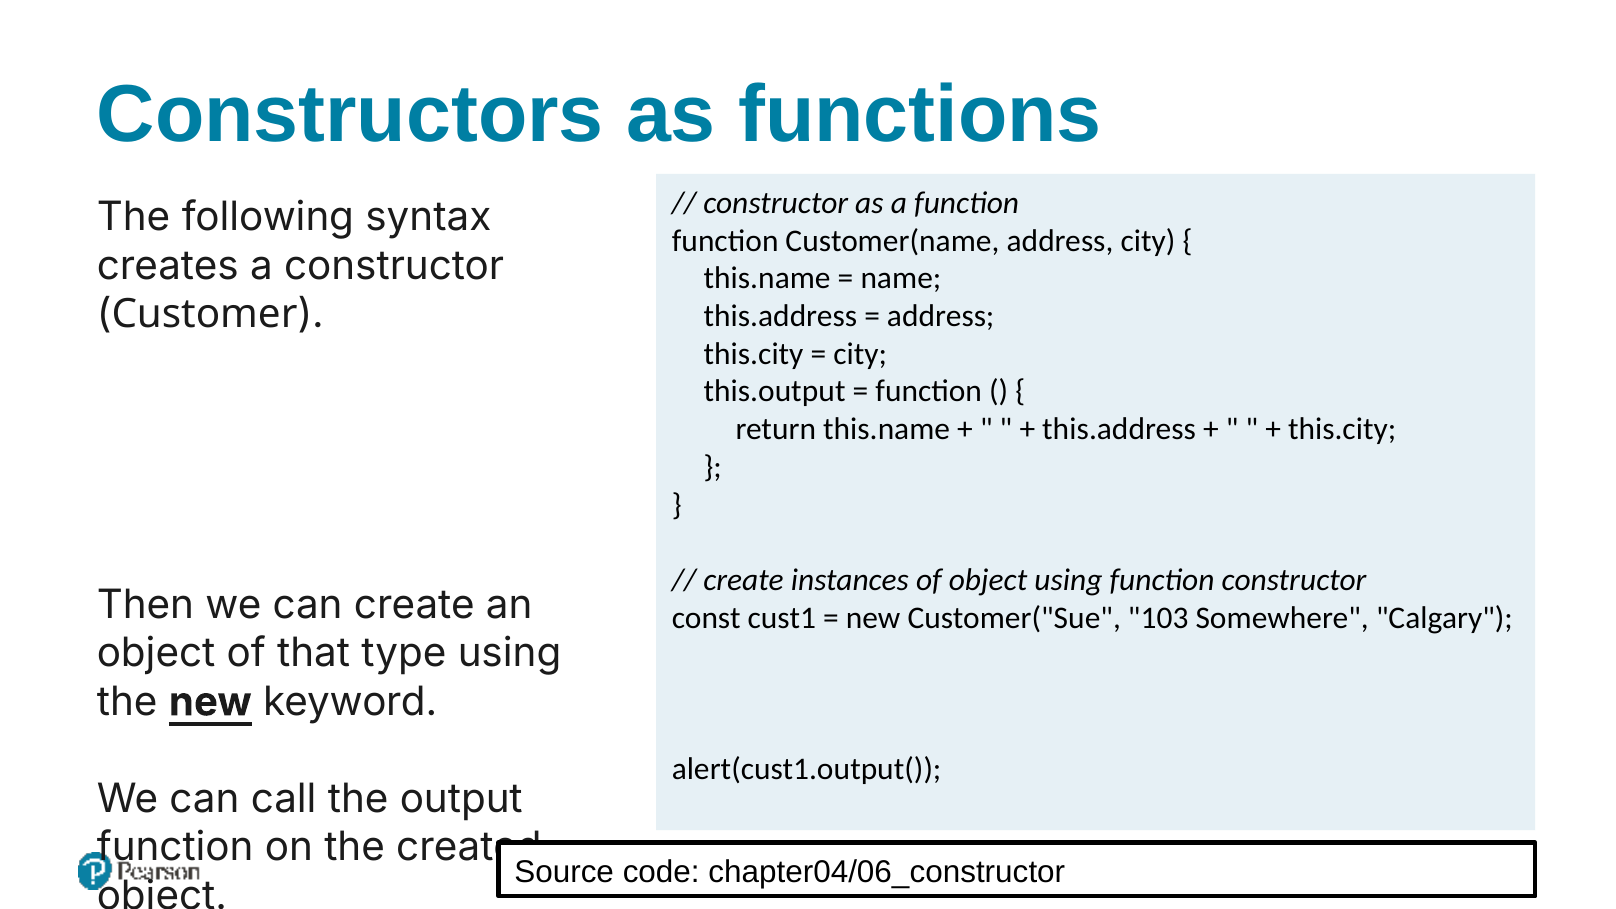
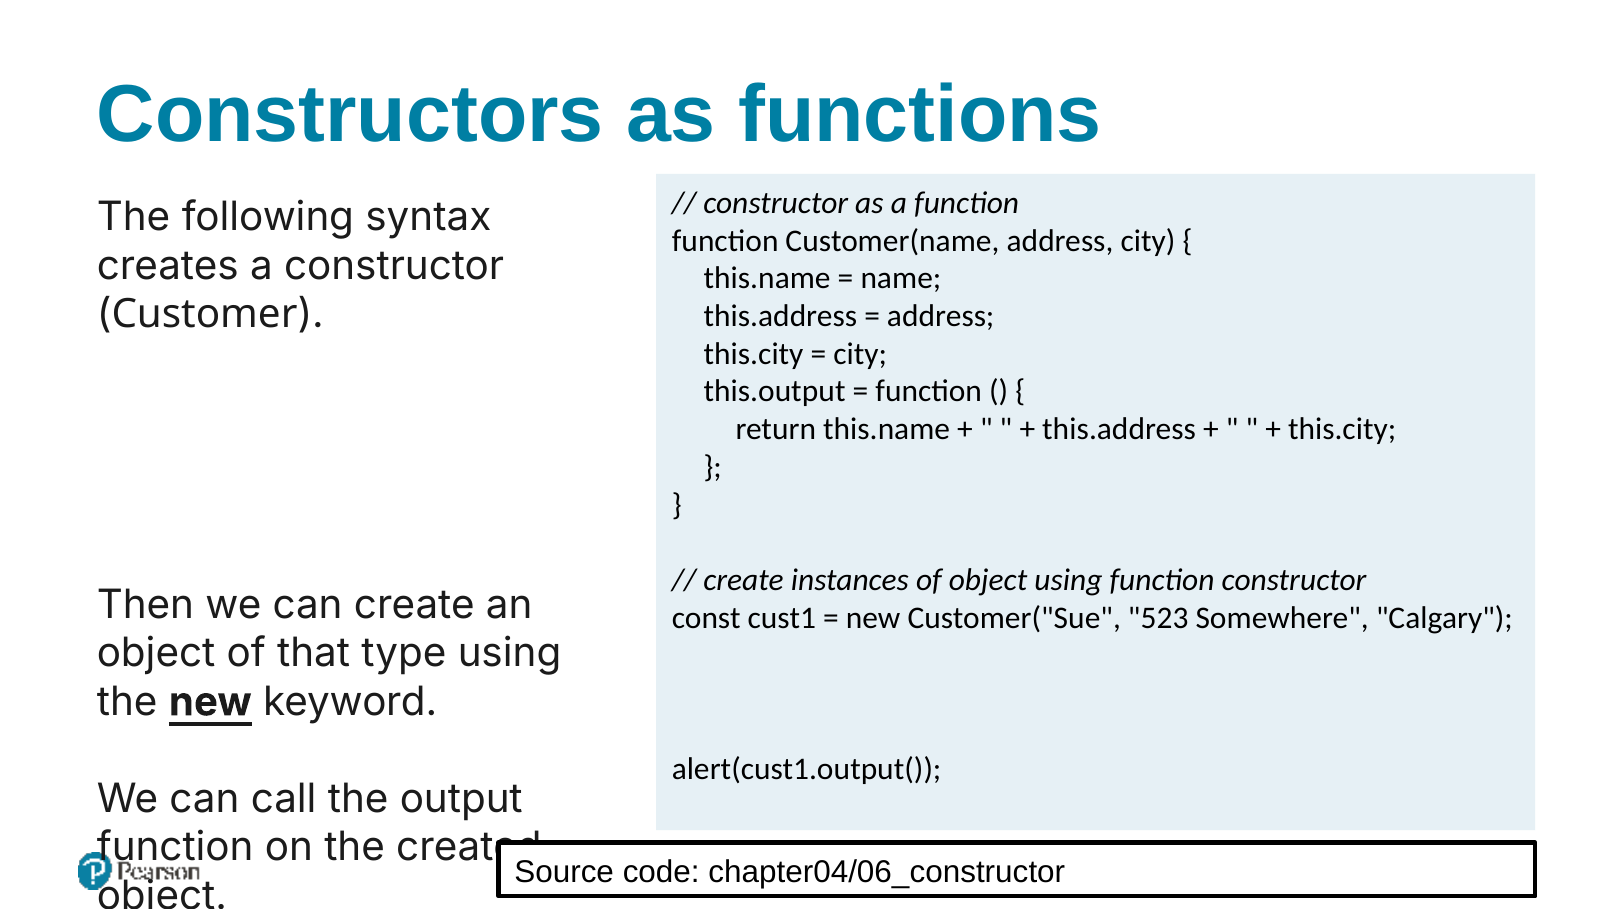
103: 103 -> 523
